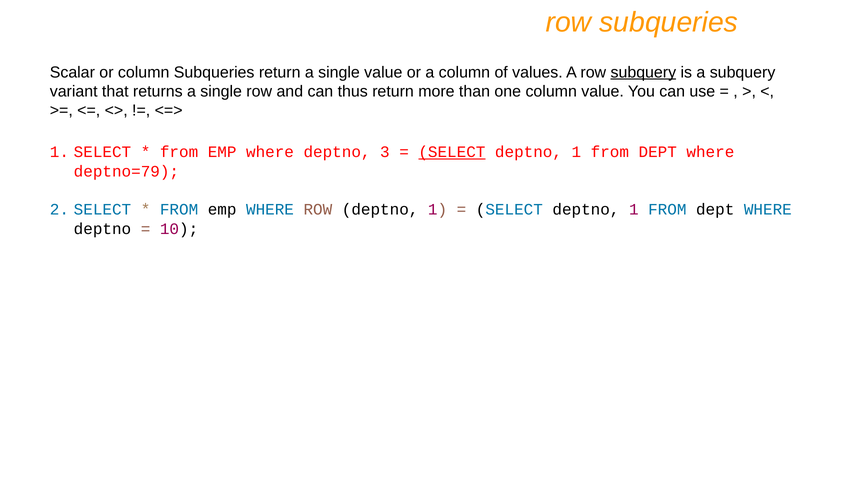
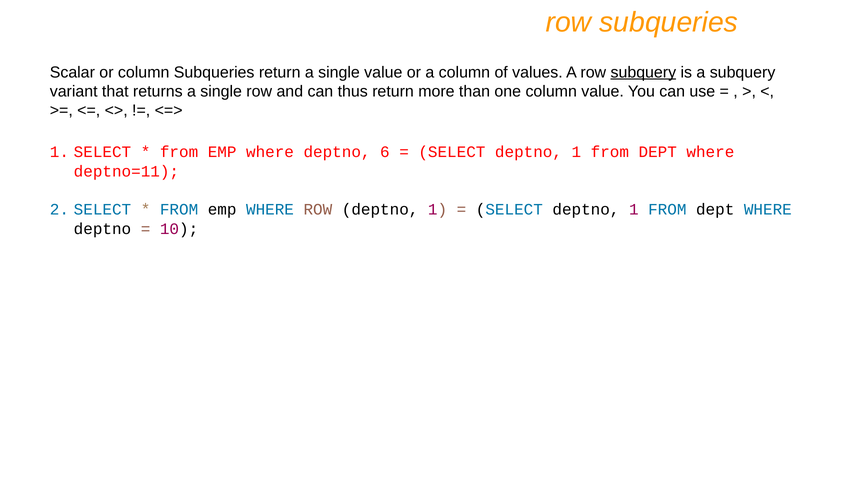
3: 3 -> 6
SELECT at (452, 152) underline: present -> none
deptno=79: deptno=79 -> deptno=11
